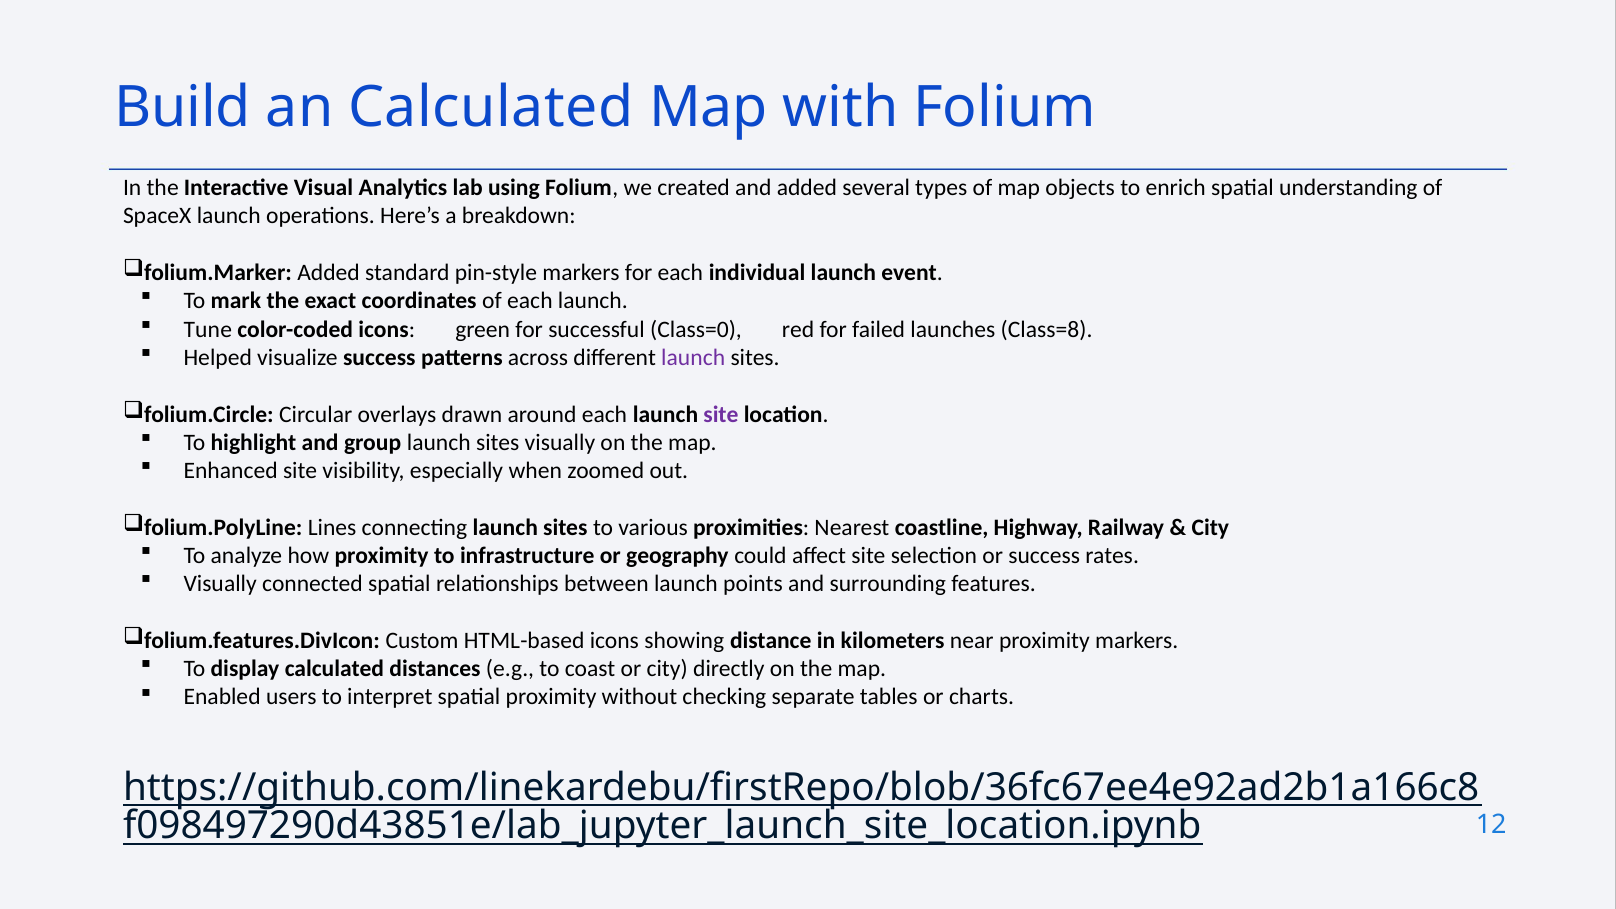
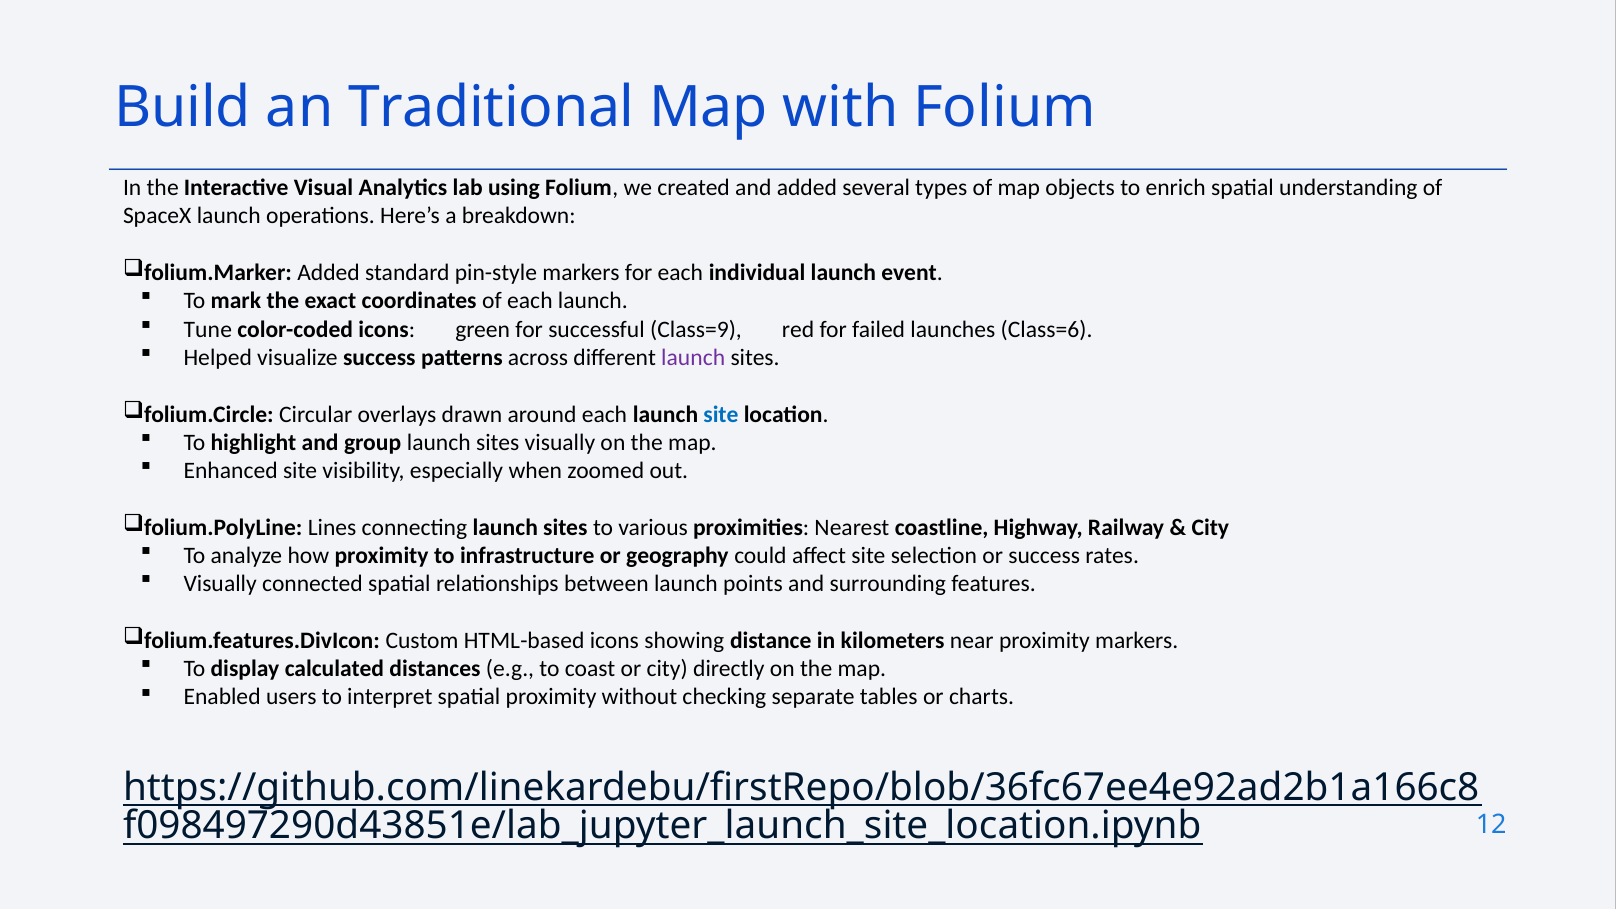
an Calculated: Calculated -> Traditional
Class=0: Class=0 -> Class=9
Class=8: Class=8 -> Class=6
site at (721, 414) colour: purple -> blue
